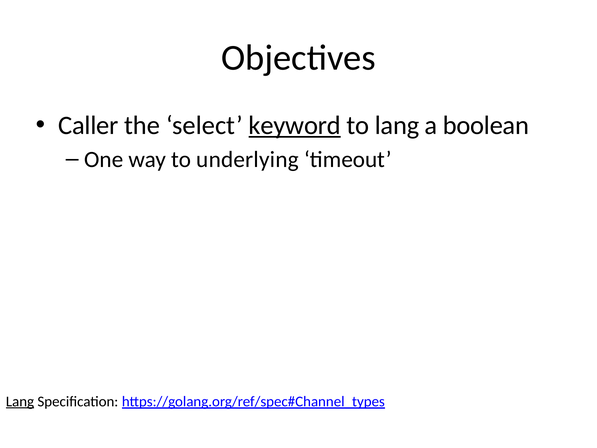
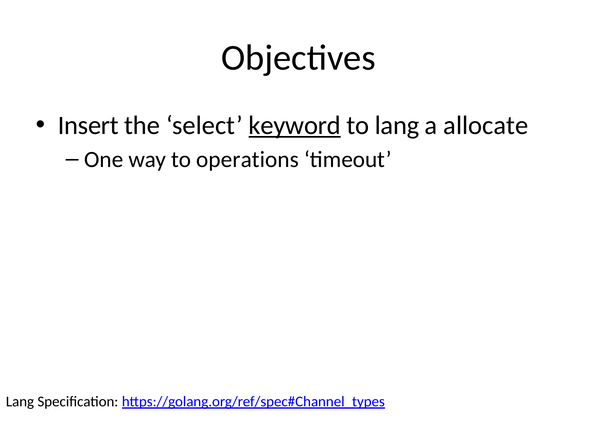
Caller: Caller -> Insert
boolean: boolean -> allocate
underlying: underlying -> operations
Lang at (20, 401) underline: present -> none
